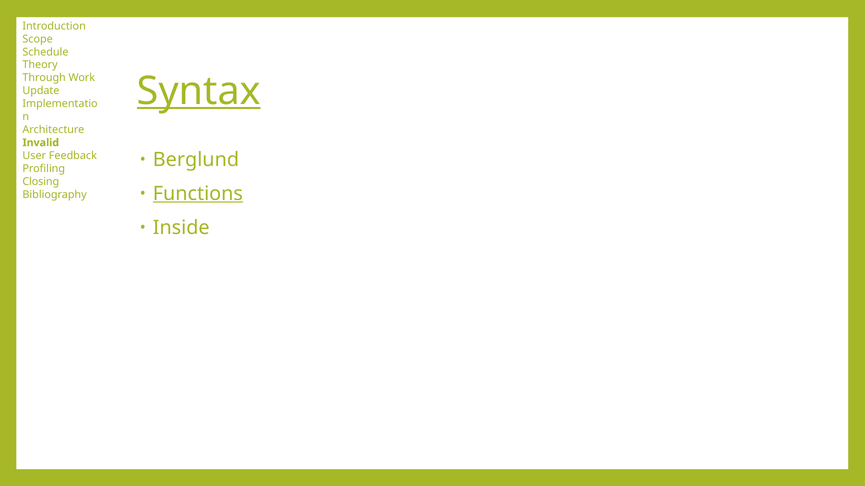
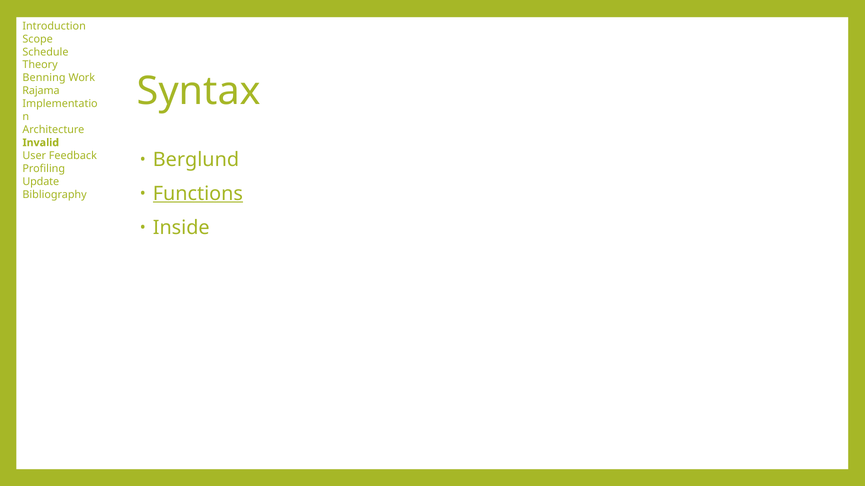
Through: Through -> Benning
Syntax underline: present -> none
Update: Update -> Rajama
Closing: Closing -> Update
